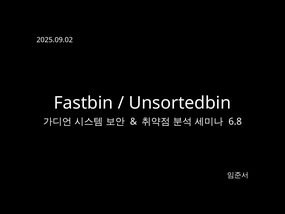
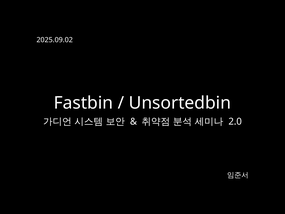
6.8: 6.8 -> 2.0
